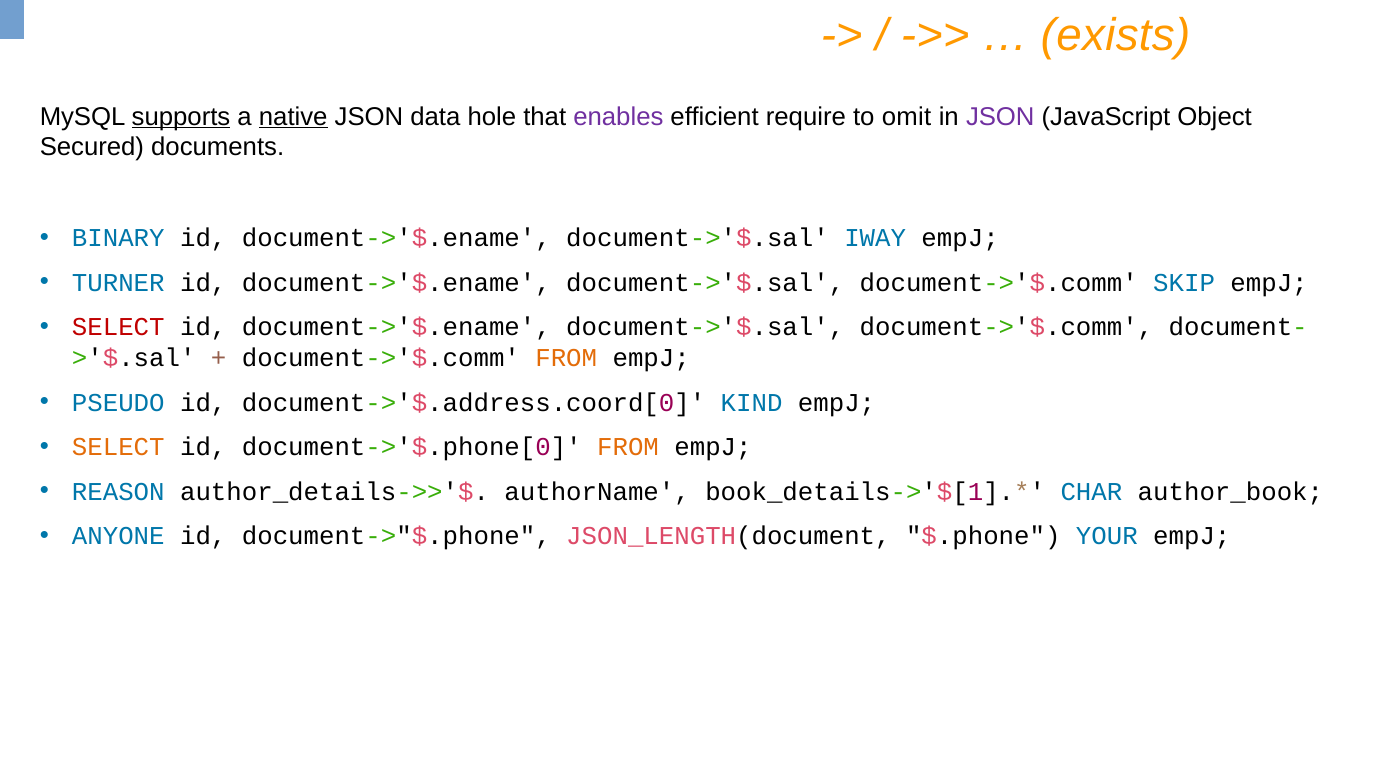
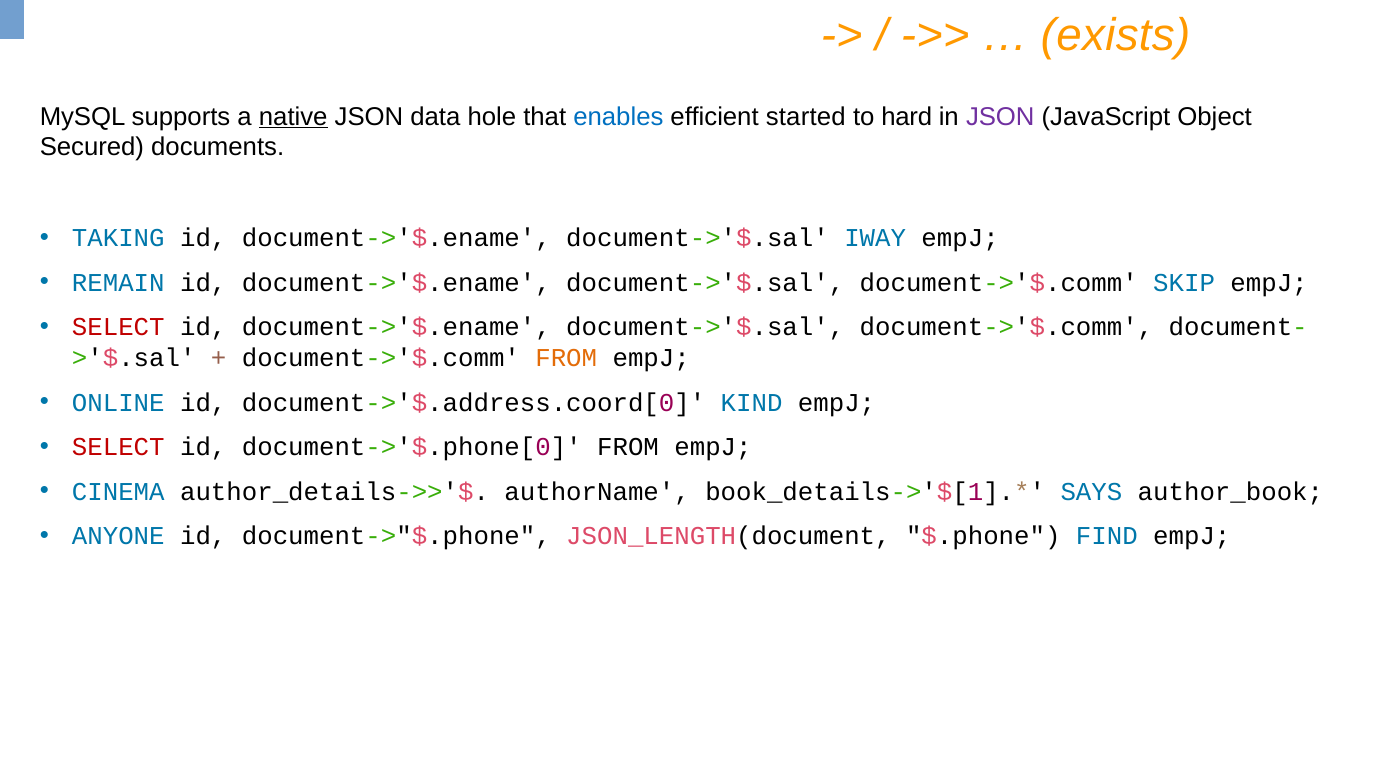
supports underline: present -> none
enables colour: purple -> blue
require: require -> started
omit: omit -> hard
BINARY: BINARY -> TAKING
TURNER: TURNER -> REMAIN
PSEUDO: PSEUDO -> ONLINE
SELECT at (118, 447) colour: orange -> red
FROM at (628, 447) colour: orange -> black
REASON: REASON -> CINEMA
CHAR: CHAR -> SAYS
YOUR: YOUR -> FIND
